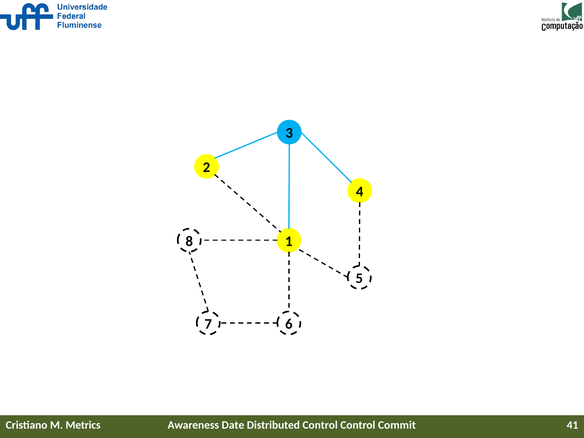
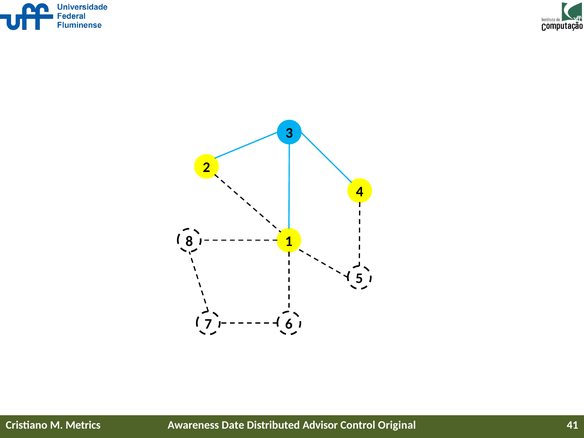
Distributed Control: Control -> Advisor
Commit: Commit -> Original
